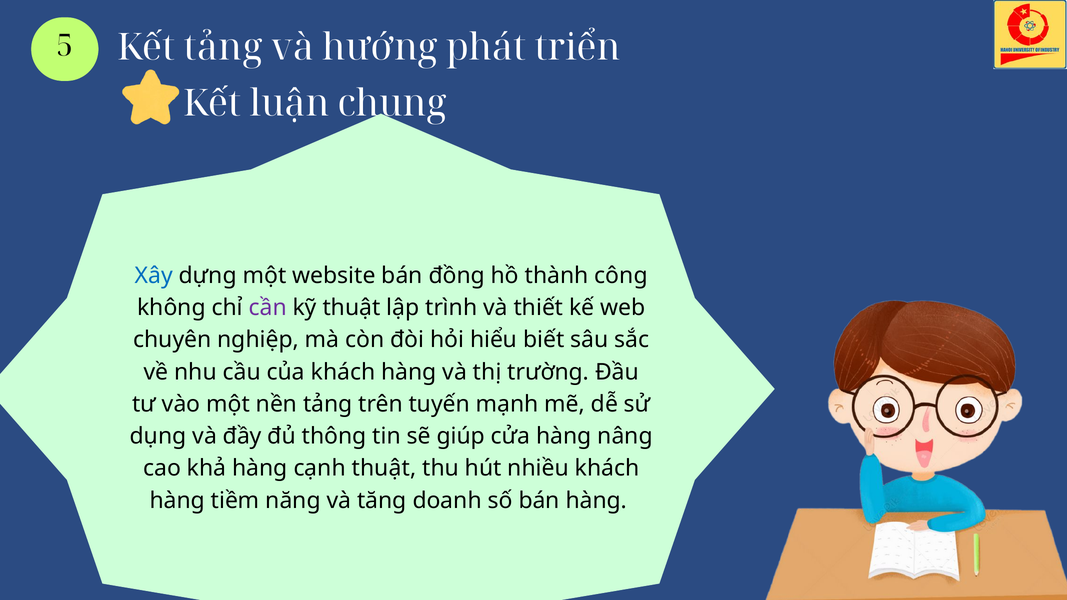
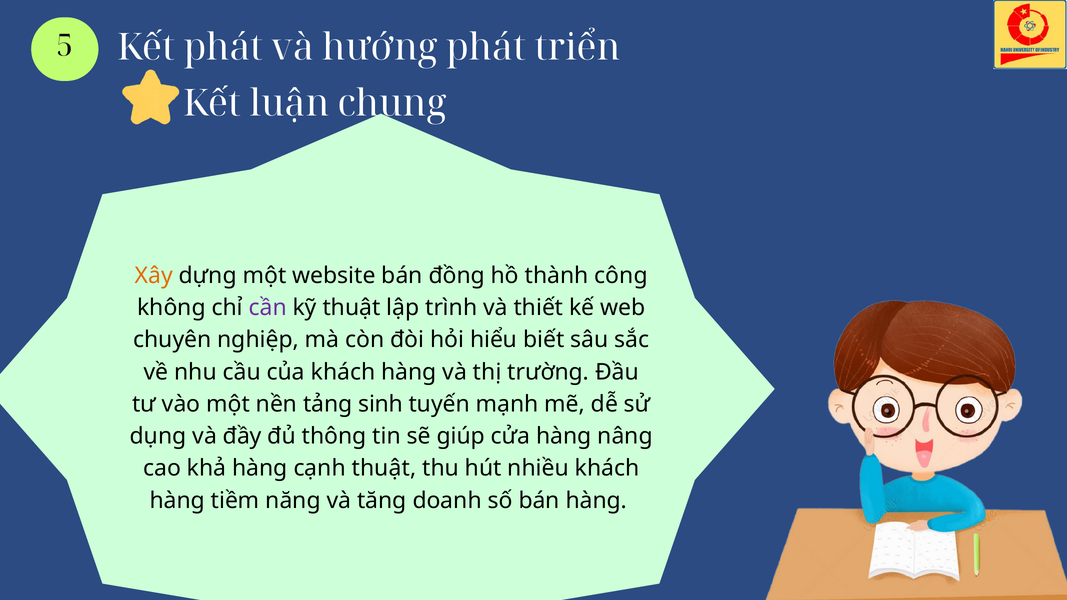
Kết tảng: tảng -> phát
Xây colour: blue -> orange
trên: trên -> sinh
